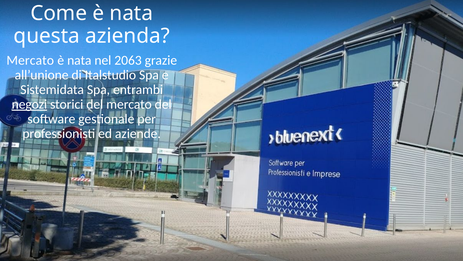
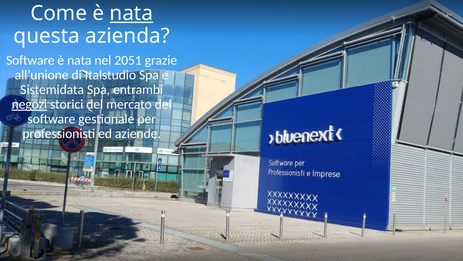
nata at (131, 13) underline: none -> present
Mercato at (30, 60): Mercato -> Software
2063: 2063 -> 2051
